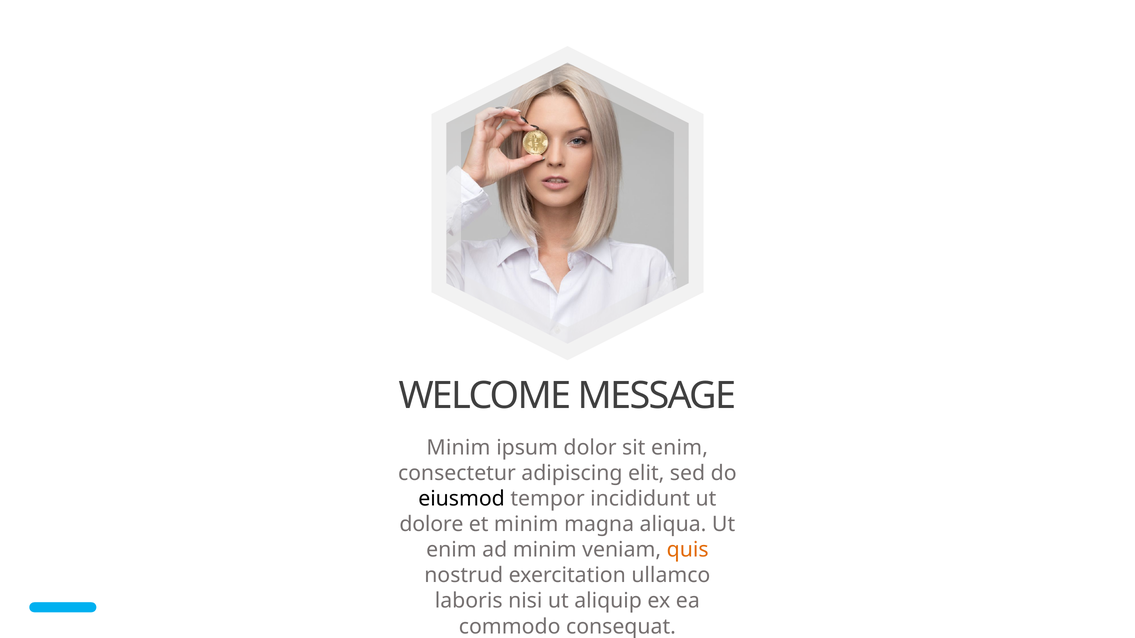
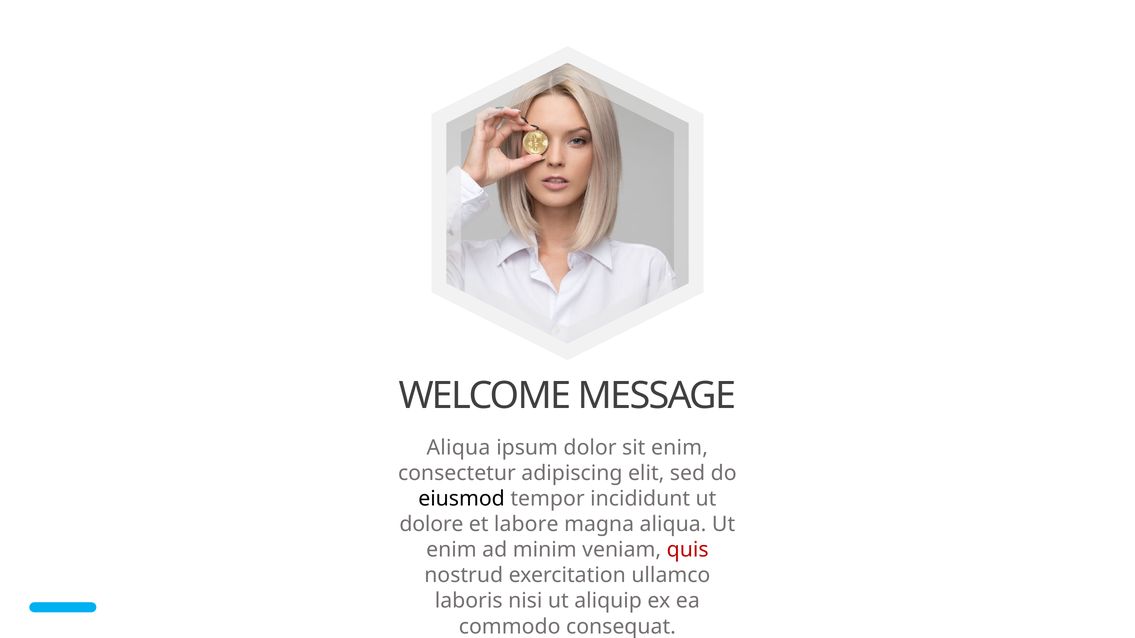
Minim at (458, 448): Minim -> Aliqua
et minim: minim -> labore
quis colour: orange -> red
